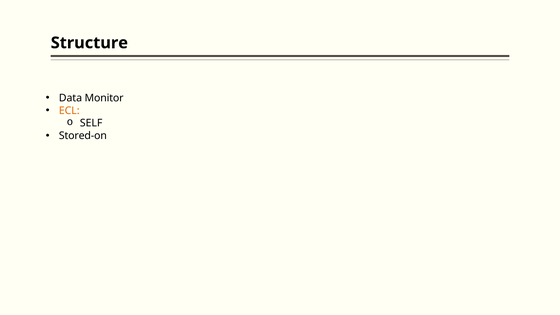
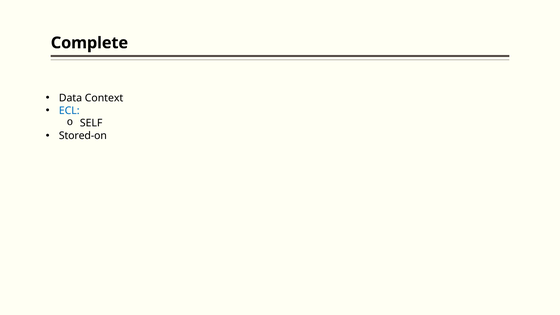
Structure: Structure -> Complete
Monitor: Monitor -> Context
ECL colour: orange -> blue
